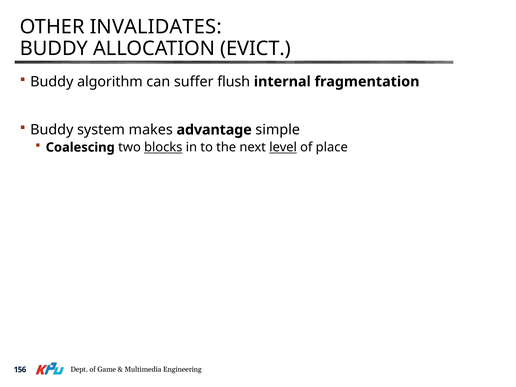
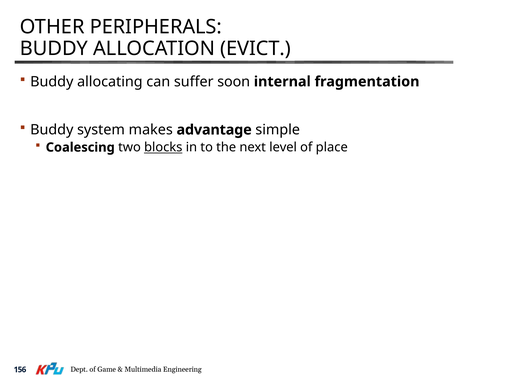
INVALIDATES: INVALIDATES -> PERIPHERALS
algorithm: algorithm -> allocating
flush: flush -> soon
level underline: present -> none
